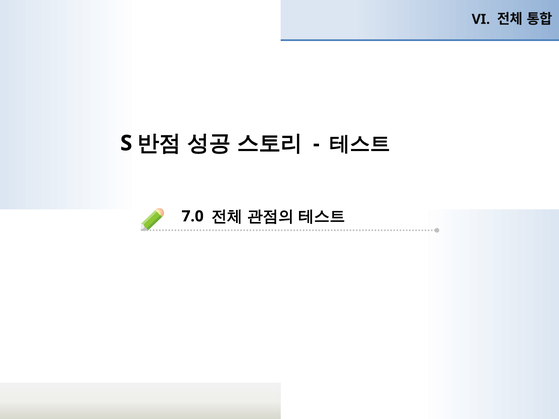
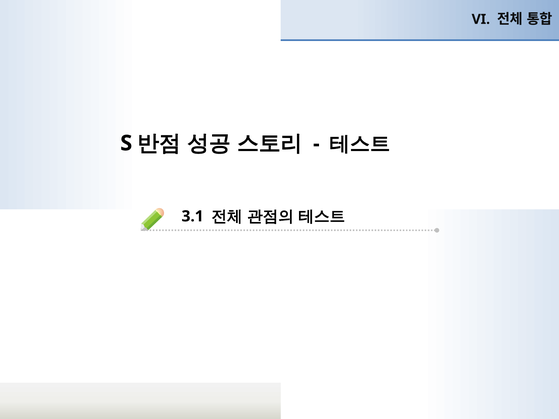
7.0: 7.0 -> 3.1
